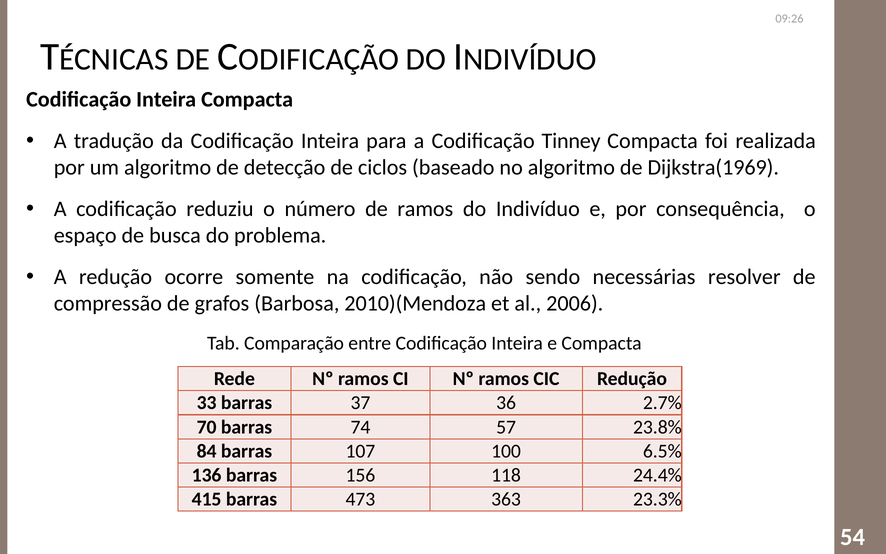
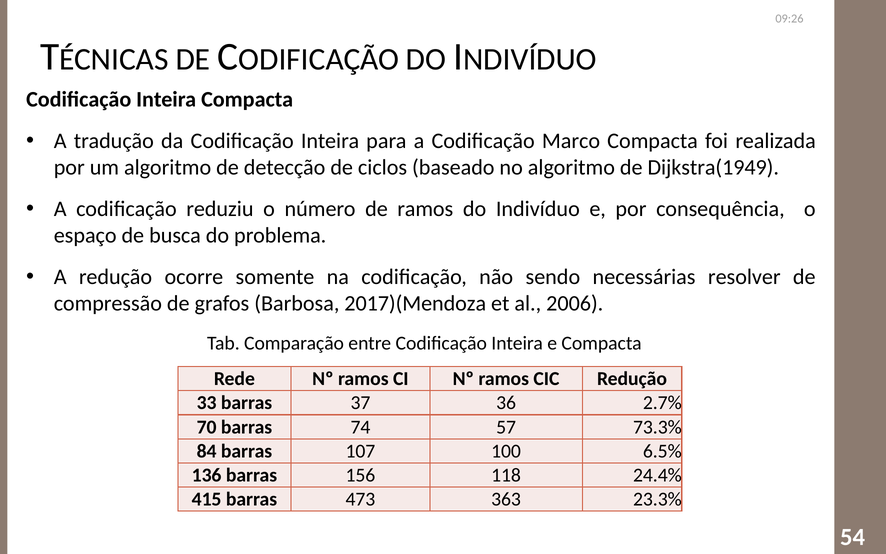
Tinney: Tinney -> Marco
Dijkstra(1969: Dijkstra(1969 -> Dijkstra(1949
2010)(Mendoza: 2010)(Mendoza -> 2017)(Mendoza
23.8%: 23.8% -> 73.3%
